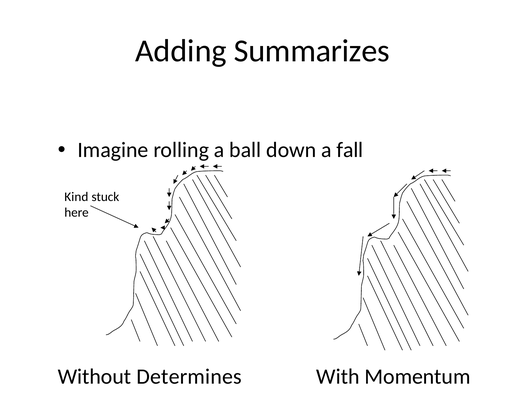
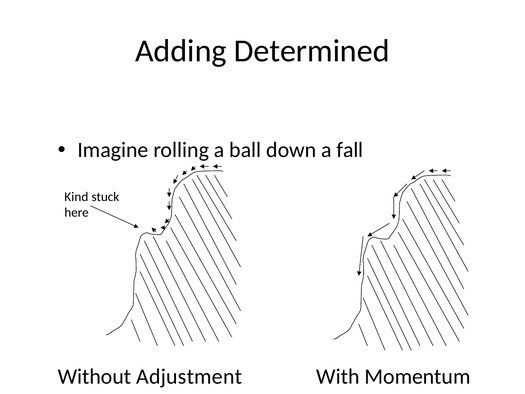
Summarizes: Summarizes -> Determined
Determines: Determines -> Adjustment
